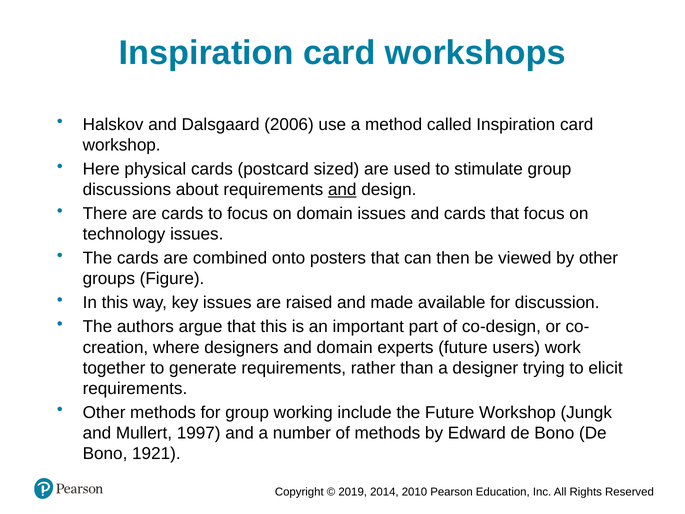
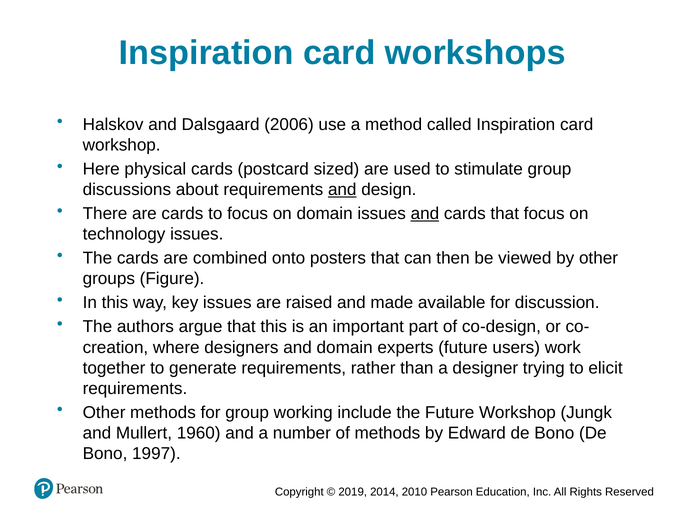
and at (425, 214) underline: none -> present
1997: 1997 -> 1960
1921: 1921 -> 1997
